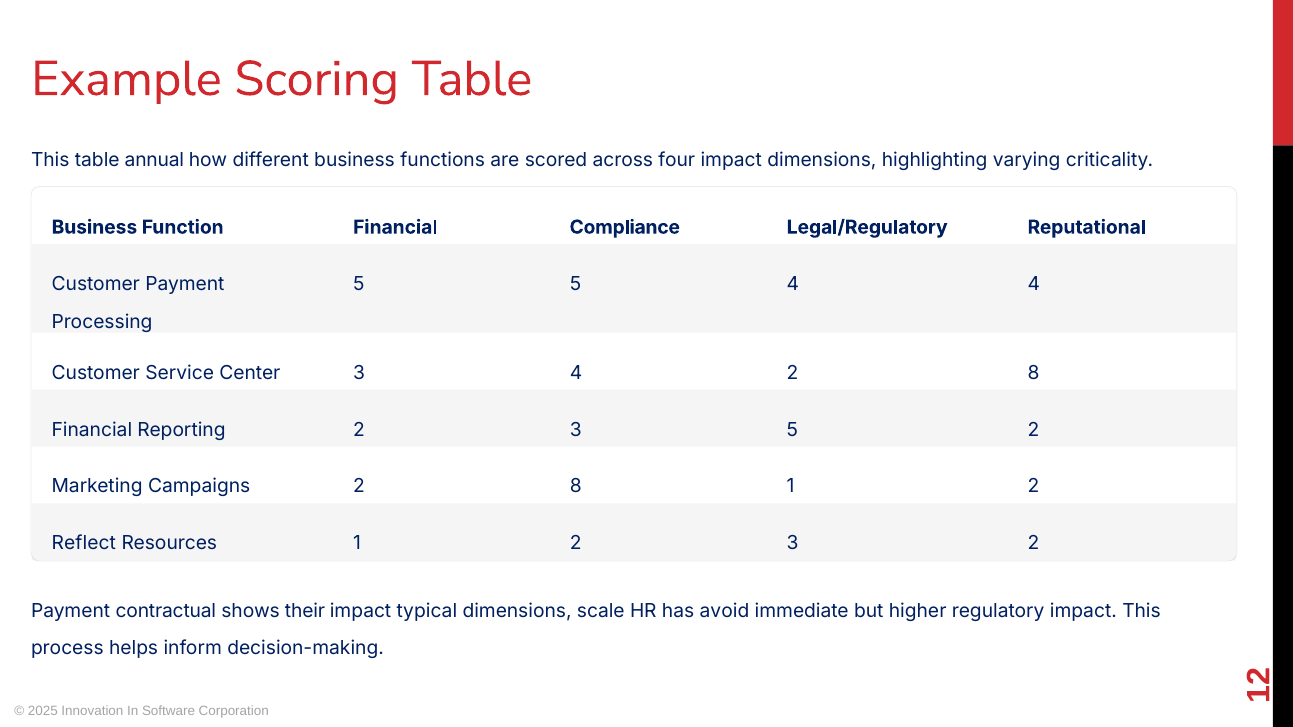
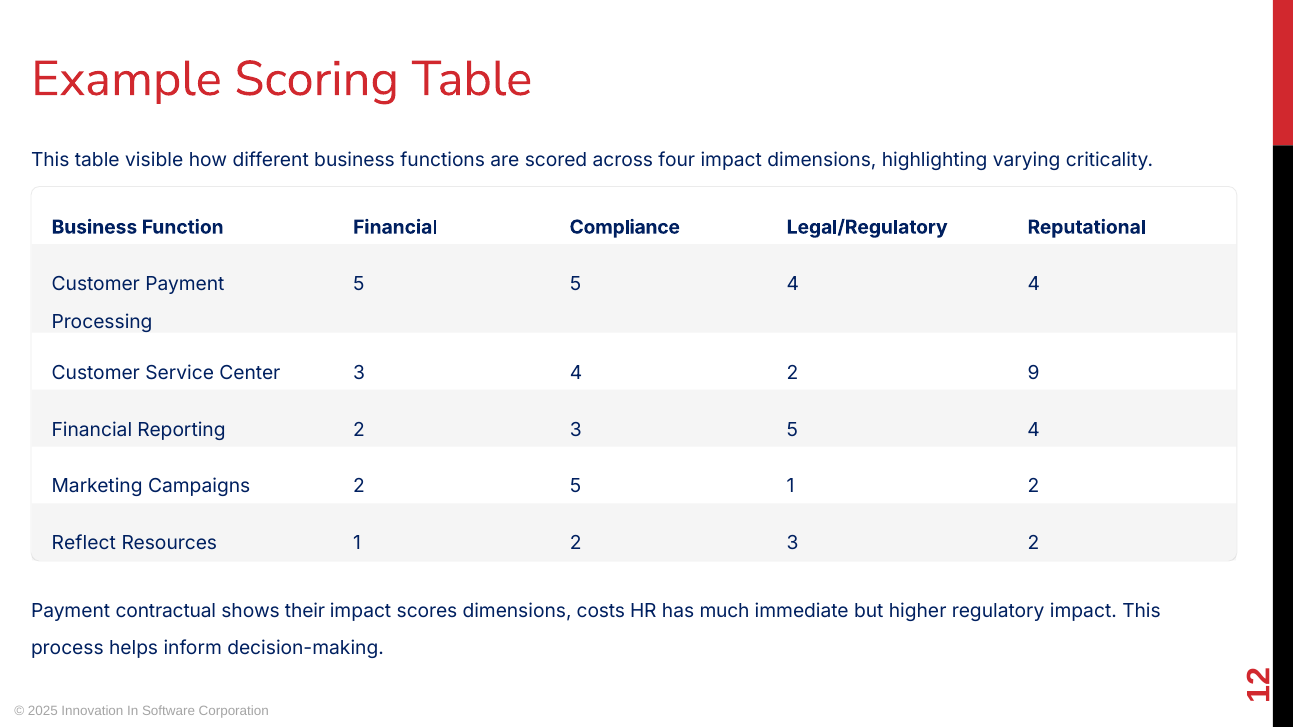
annual: annual -> visible
4 2 8: 8 -> 9
3 5 2: 2 -> 4
Campaigns 2 8: 8 -> 5
typical: typical -> scores
scale: scale -> costs
avoid: avoid -> much
